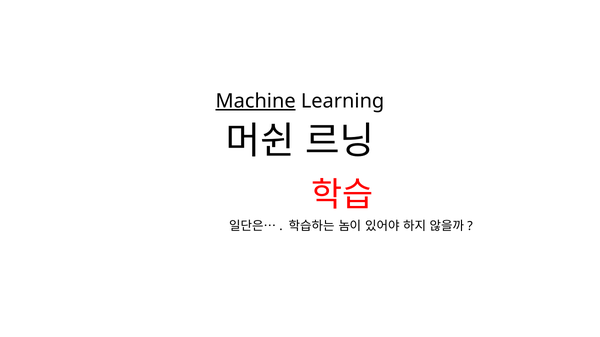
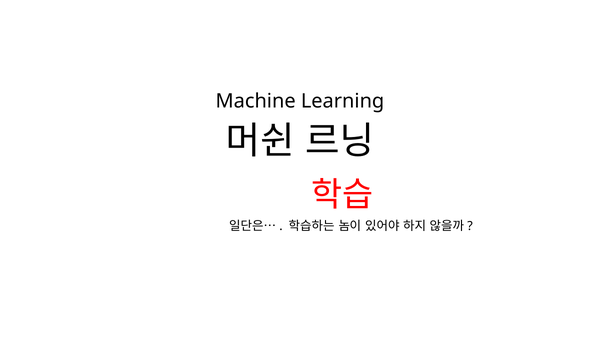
Machine underline: present -> none
